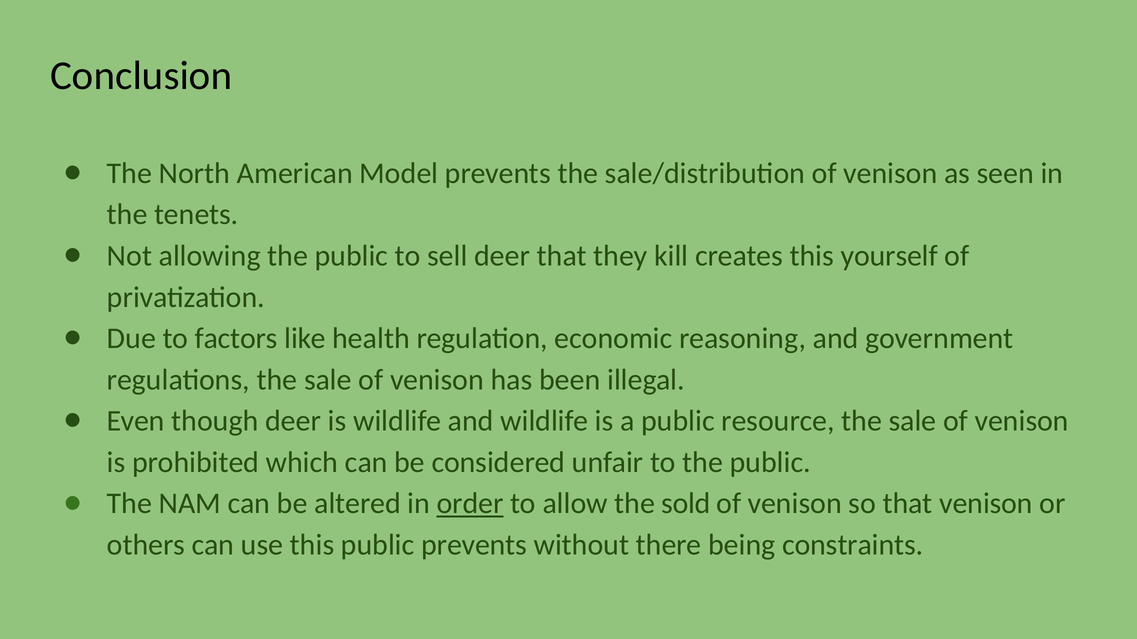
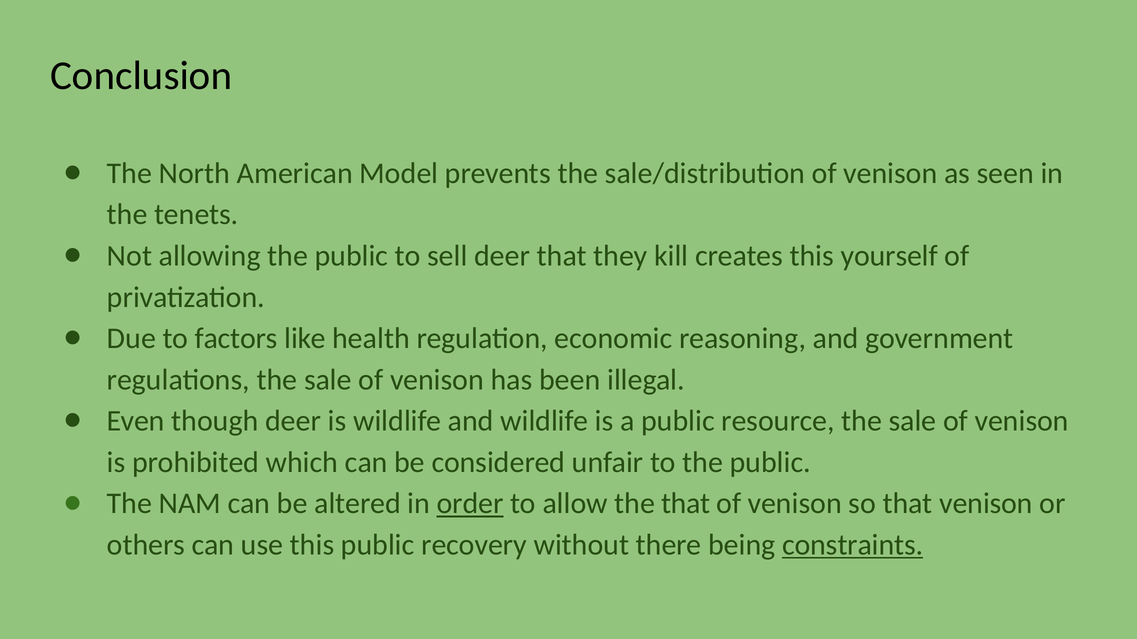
the sold: sold -> that
public prevents: prevents -> recovery
constraints underline: none -> present
